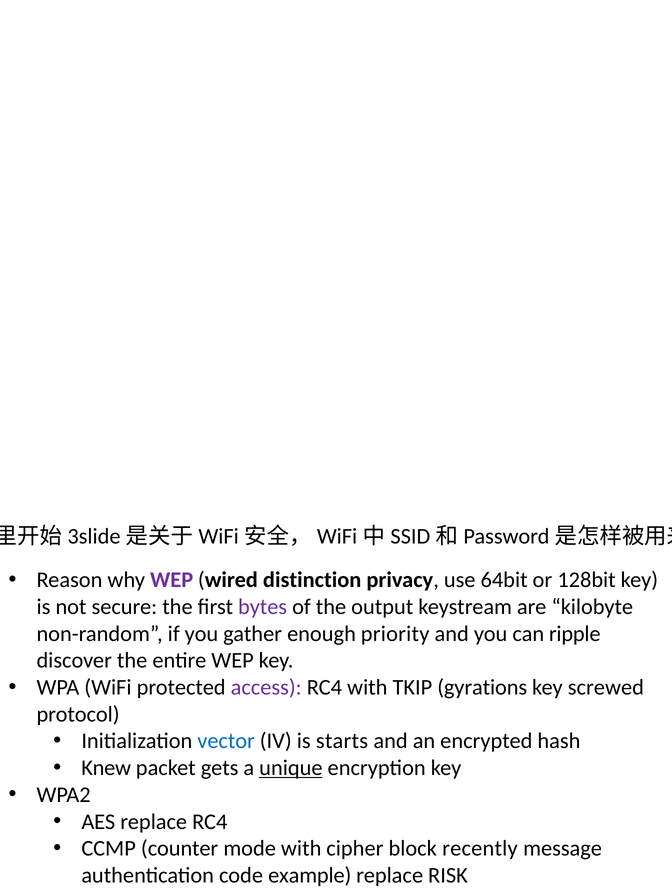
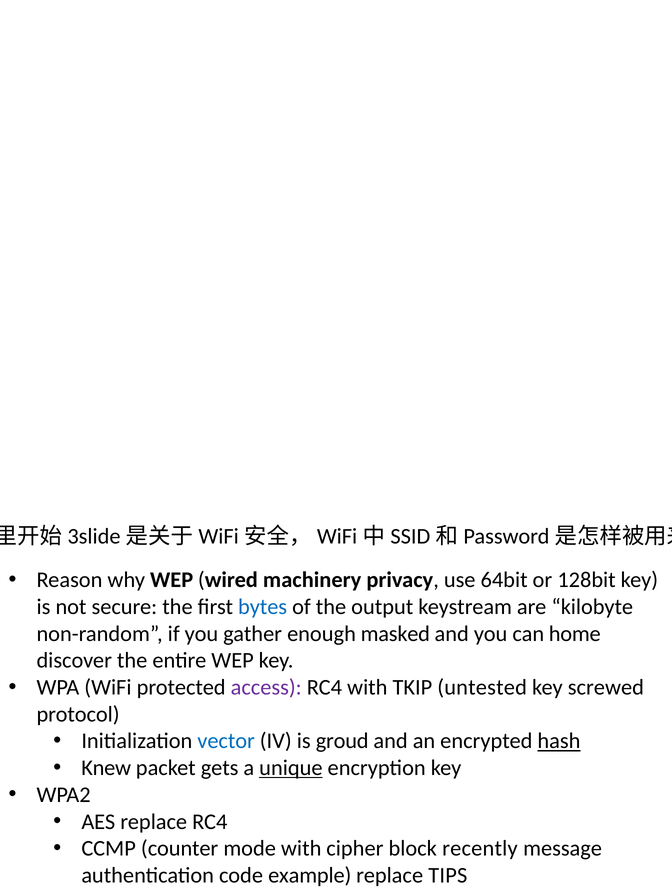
WEP at (172, 581) colour: purple -> black
distinction: distinction -> machinery
bytes colour: purple -> blue
priority: priority -> masked
ripple: ripple -> home
gyrations: gyrations -> untested
starts: starts -> groud
hash underline: none -> present
RISK: RISK -> TIPS
